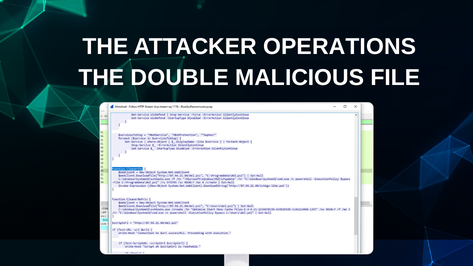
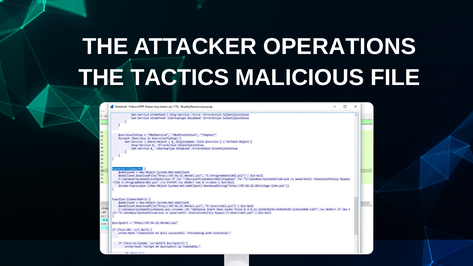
DOUBLE: DOUBLE -> TACTICS
